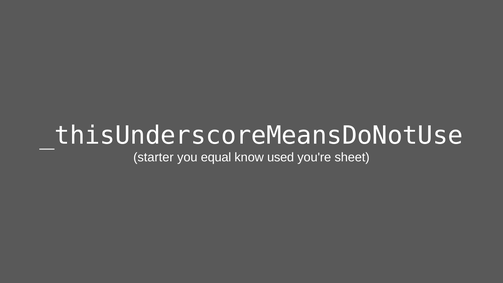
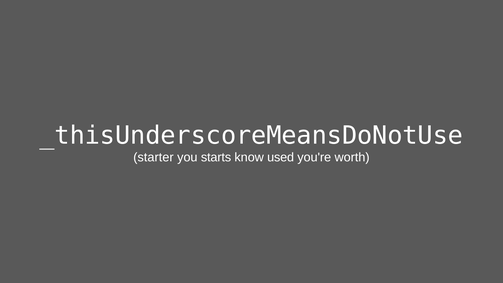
equal: equal -> starts
sheet: sheet -> worth
